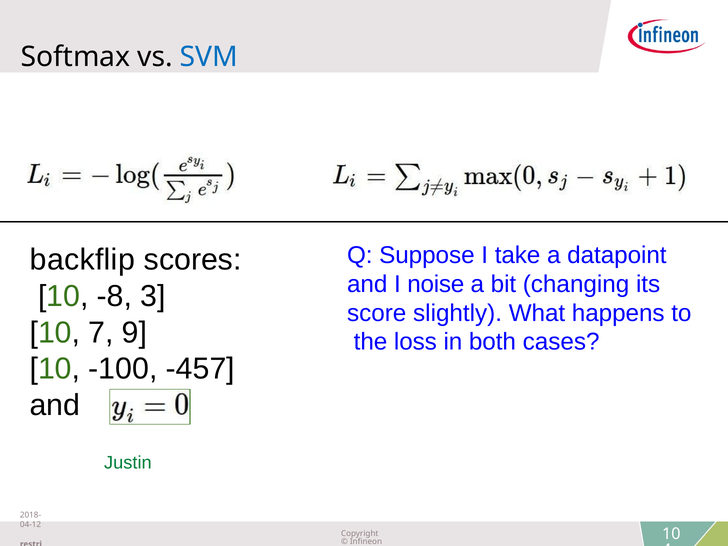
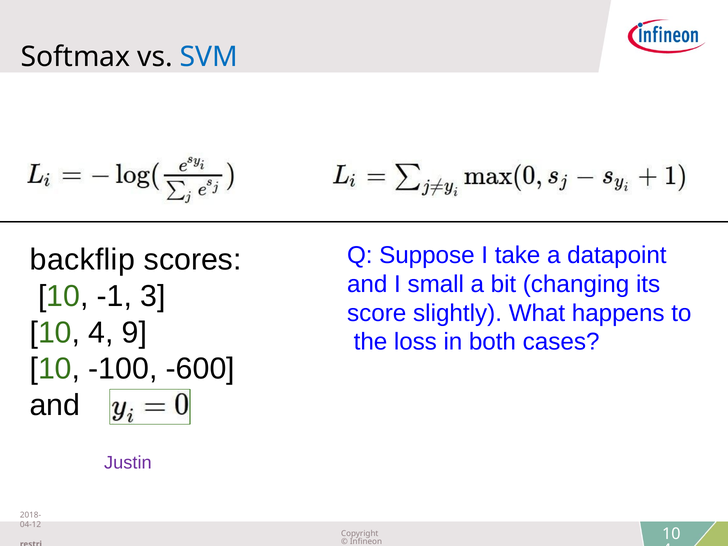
noise: noise -> small
-8: -8 -> -1
7 at (101, 333): 7 -> 4
-457: -457 -> -600
Justin colour: green -> purple
